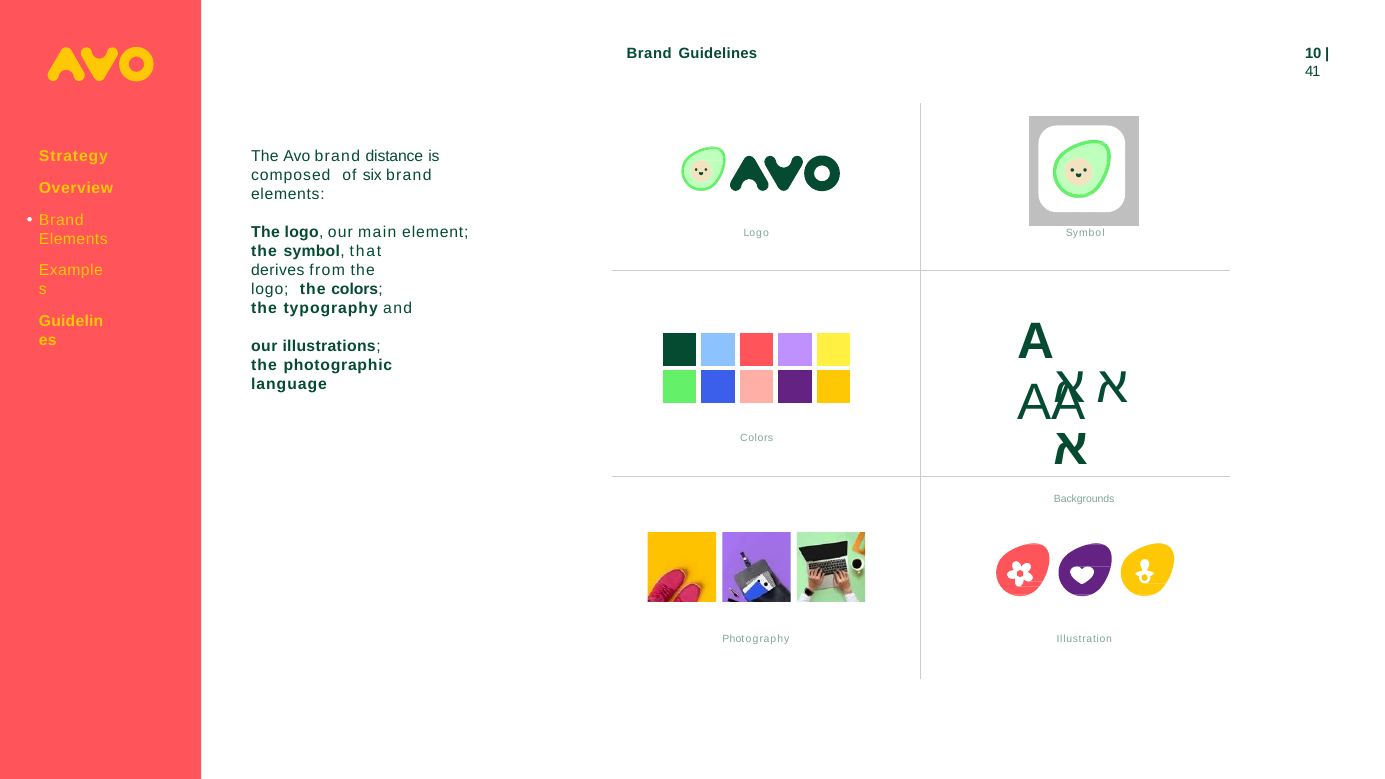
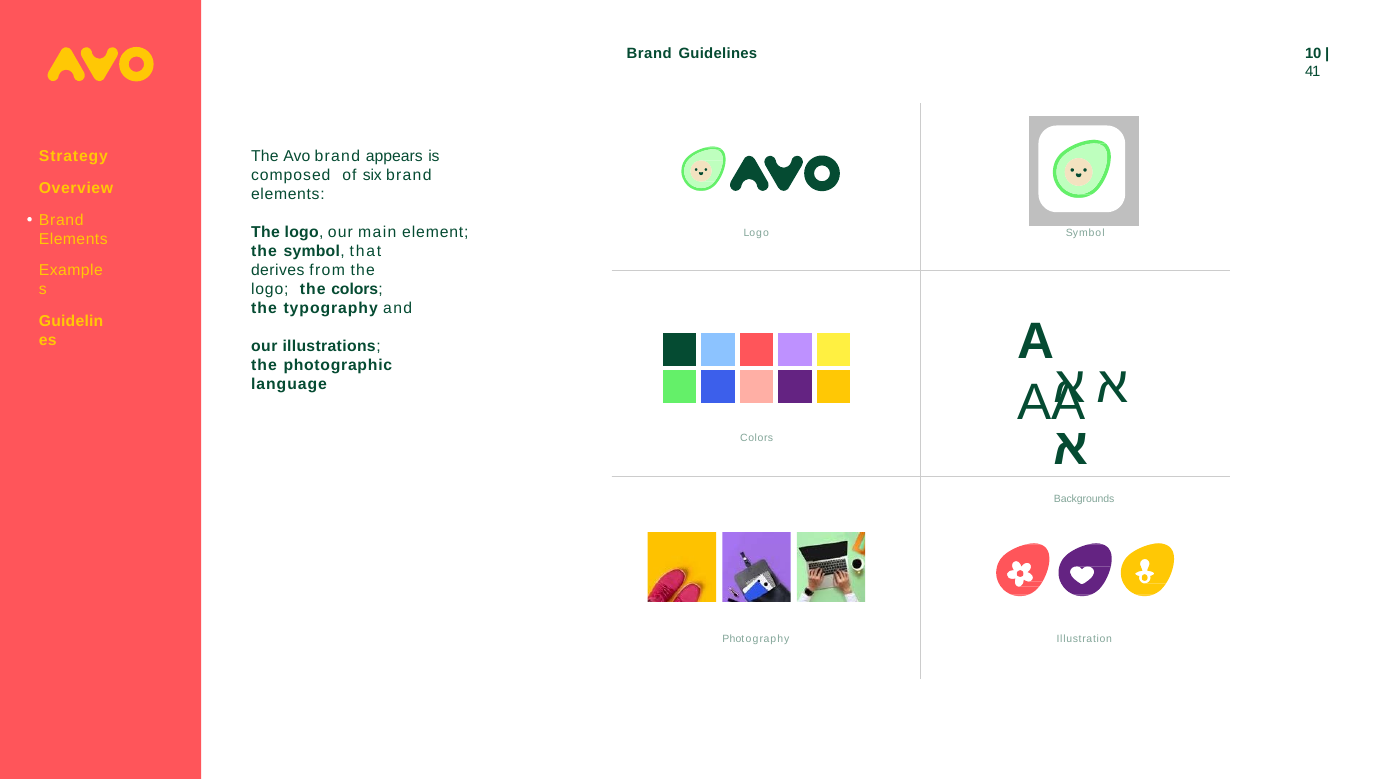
distance: distance -> appears
